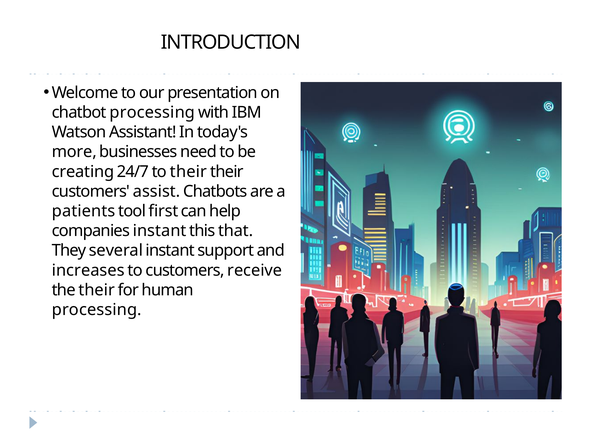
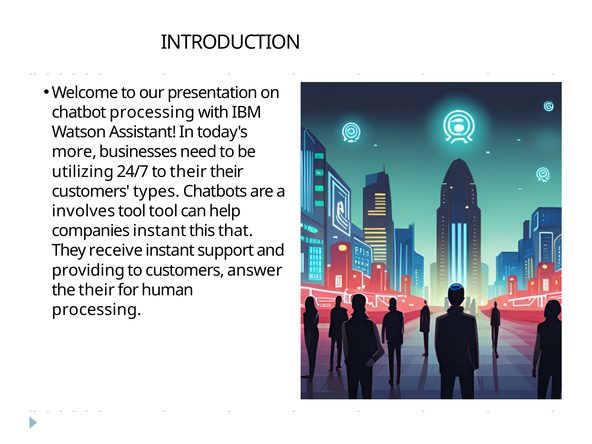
creating: creating -> utilizing
assist: assist -> types
patients: patients -> involves
tool first: first -> tool
several: several -> receive
increases: increases -> providing
receive: receive -> answer
